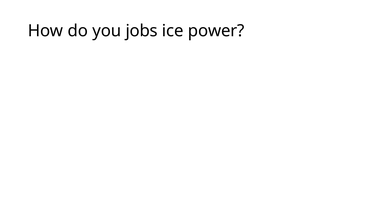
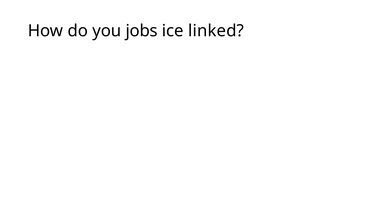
power: power -> linked
